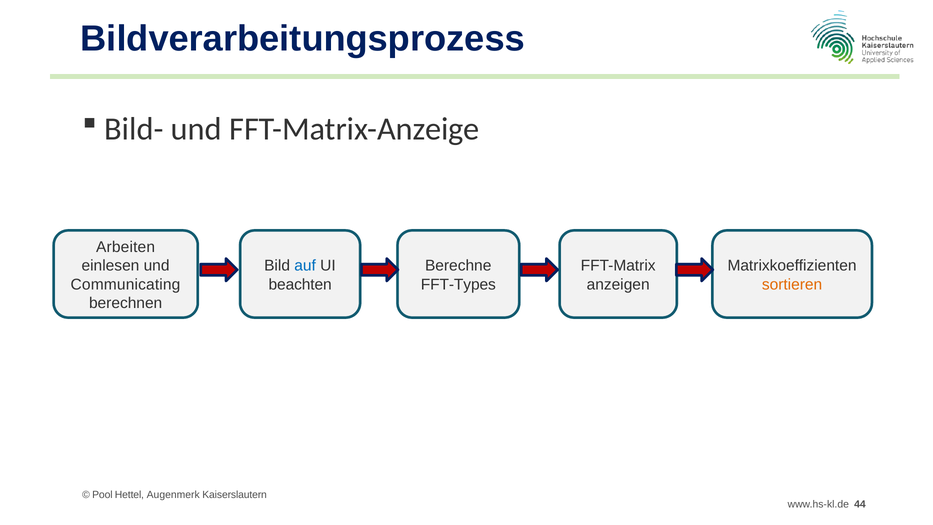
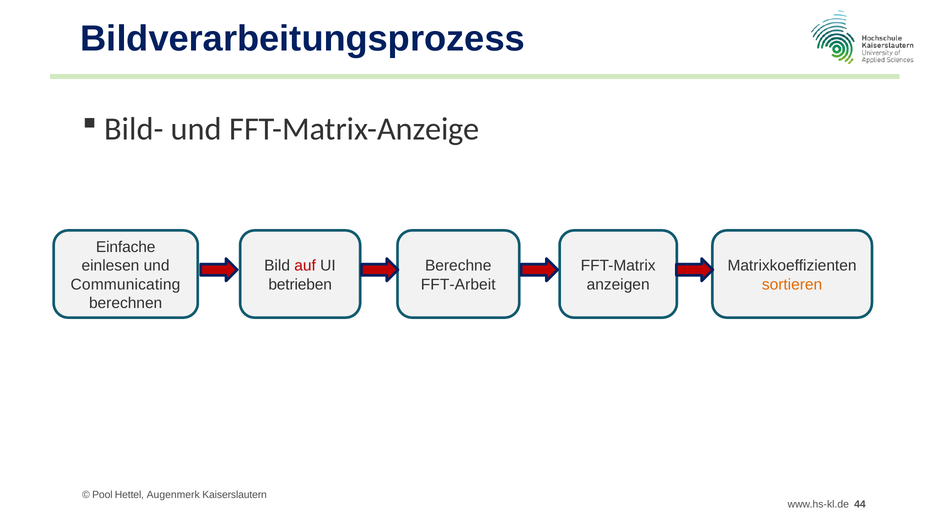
Arbeiten: Arbeiten -> Einfache
auf colour: blue -> red
beachten: beachten -> betrieben
FFT-Types: FFT-Types -> FFT-Arbeit
